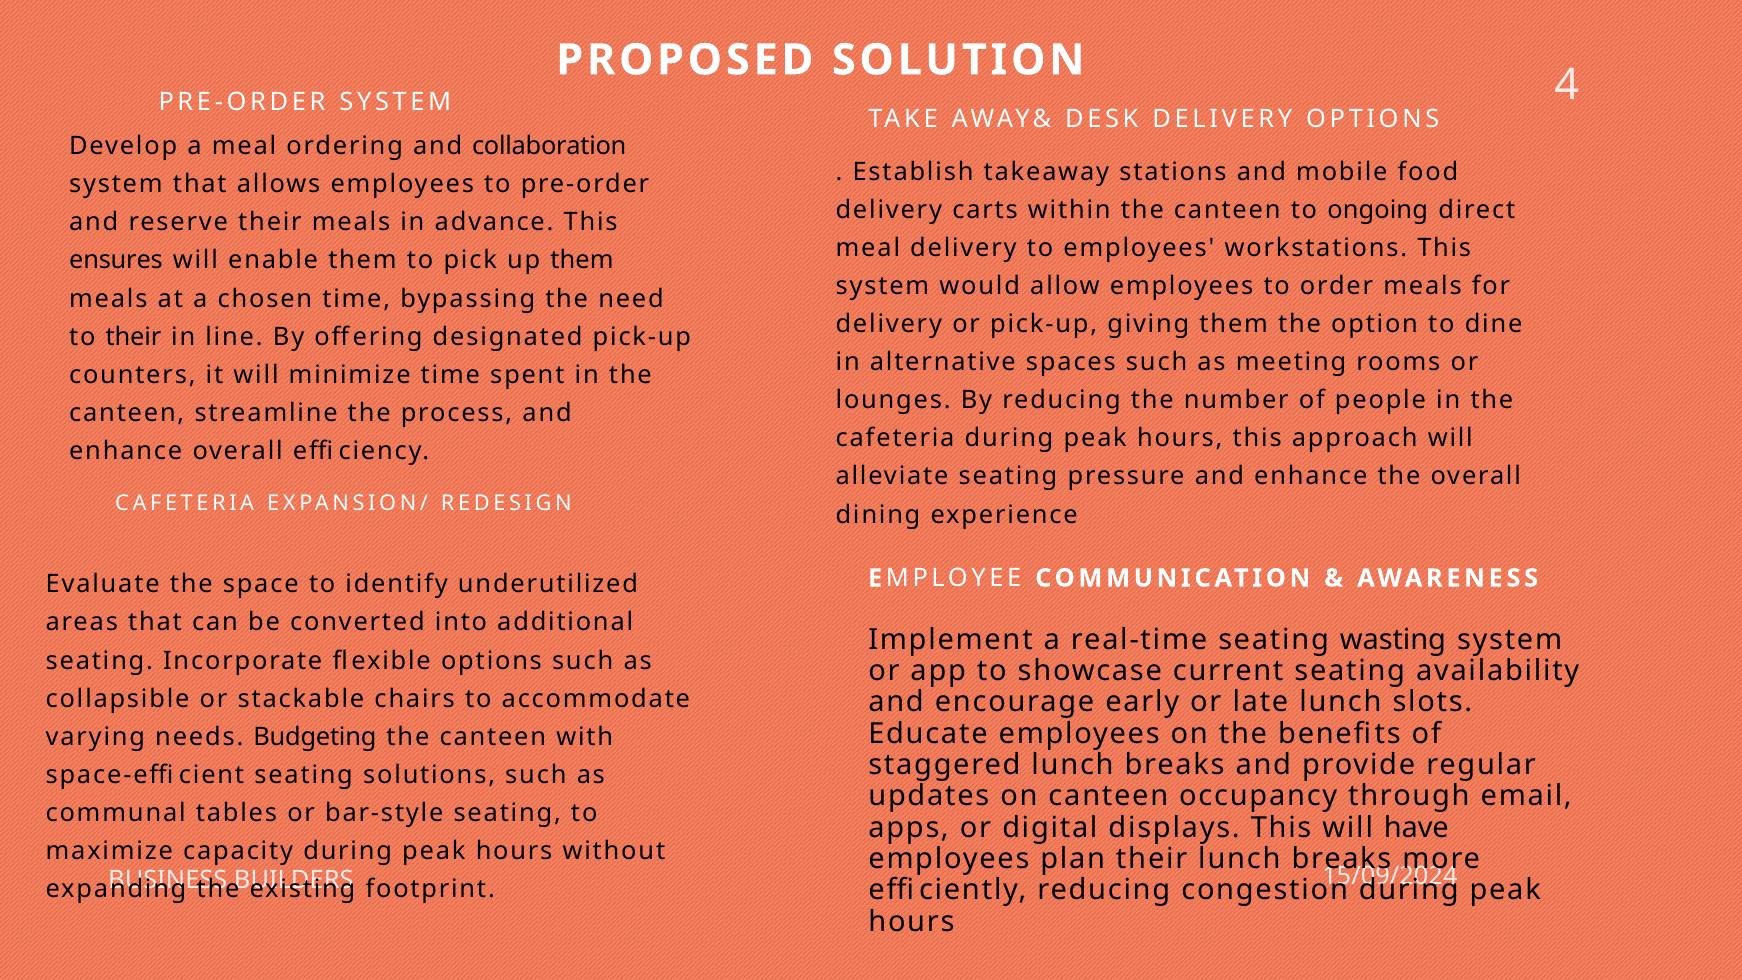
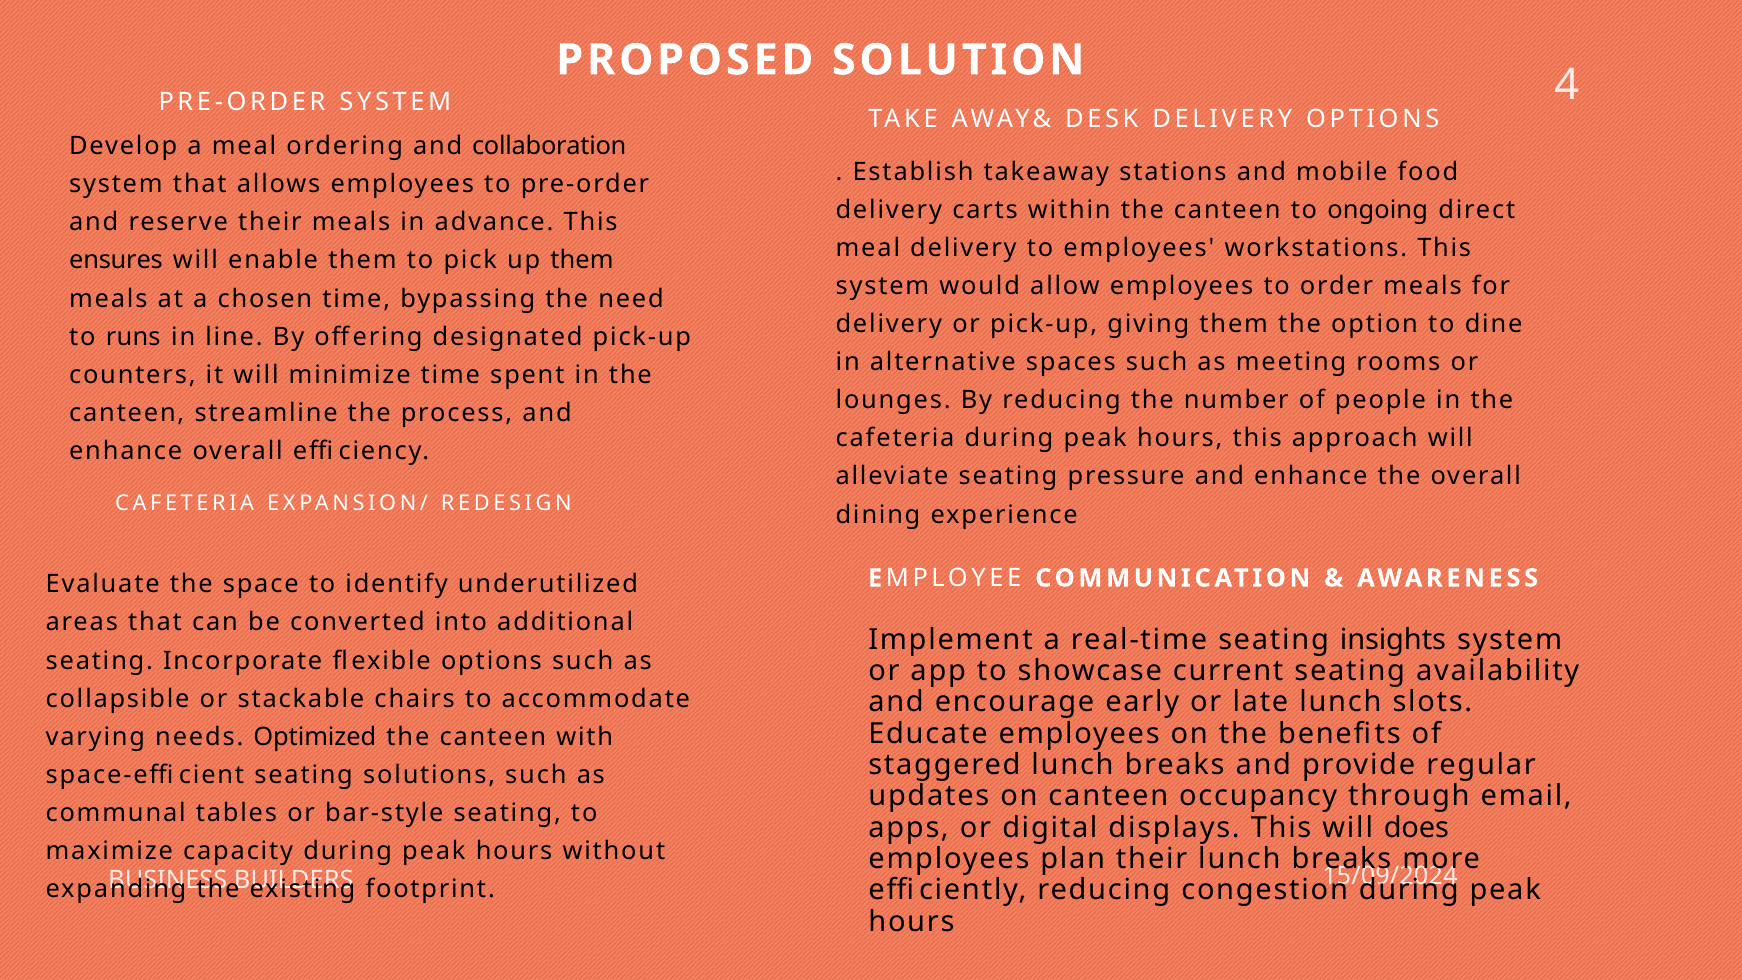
to their: their -> runs
wasting: wasting -> insights
Budgeting: Budgeting -> Optimized
have: have -> does
